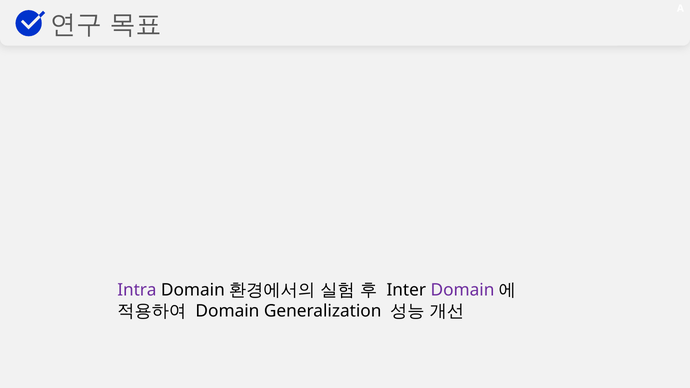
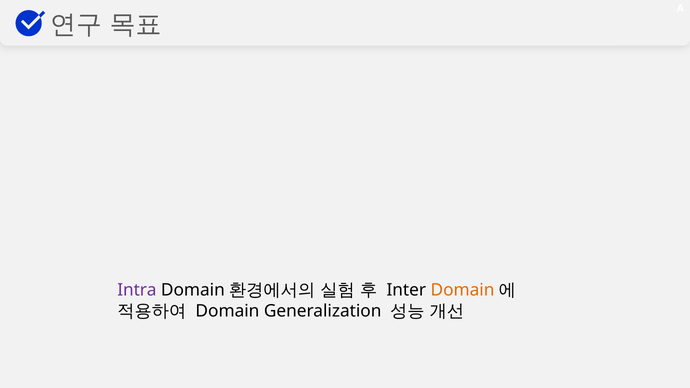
Domain at (463, 290) colour: purple -> orange
